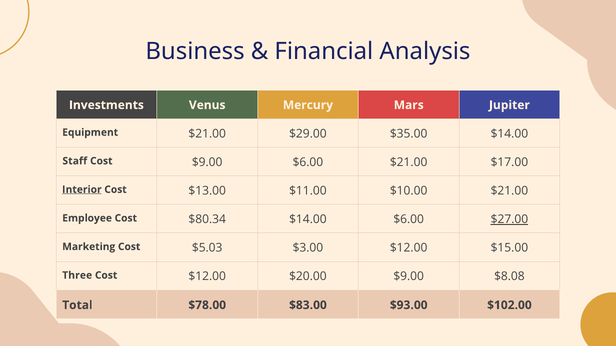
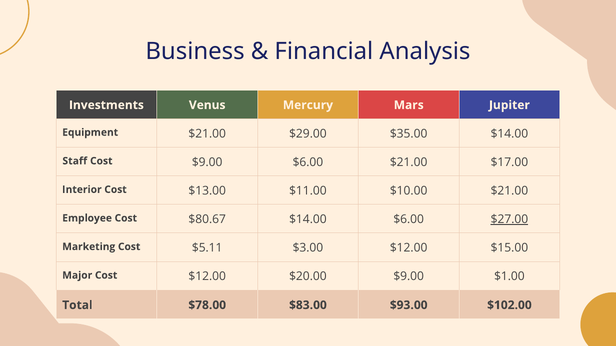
Interior underline: present -> none
$80.34: $80.34 -> $80.67
$5.03: $5.03 -> $5.11
Three: Three -> Major
$8.08: $8.08 -> $1.00
